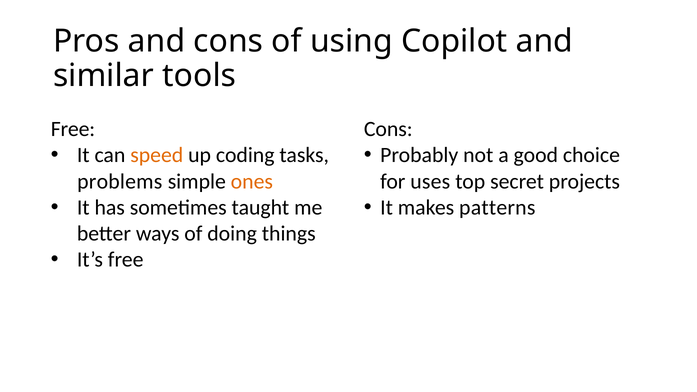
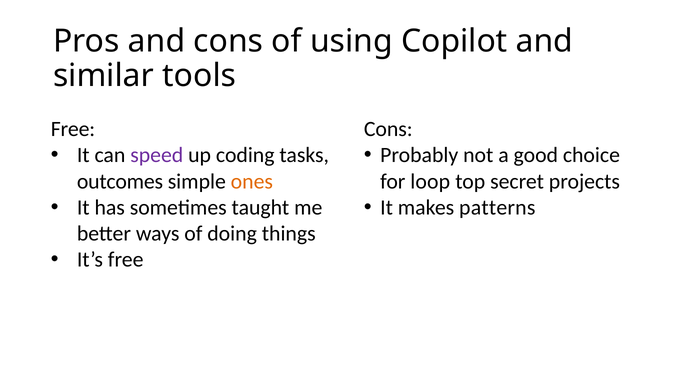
speed colour: orange -> purple
problems at (120, 181): problems -> outcomes
uses: uses -> loop
